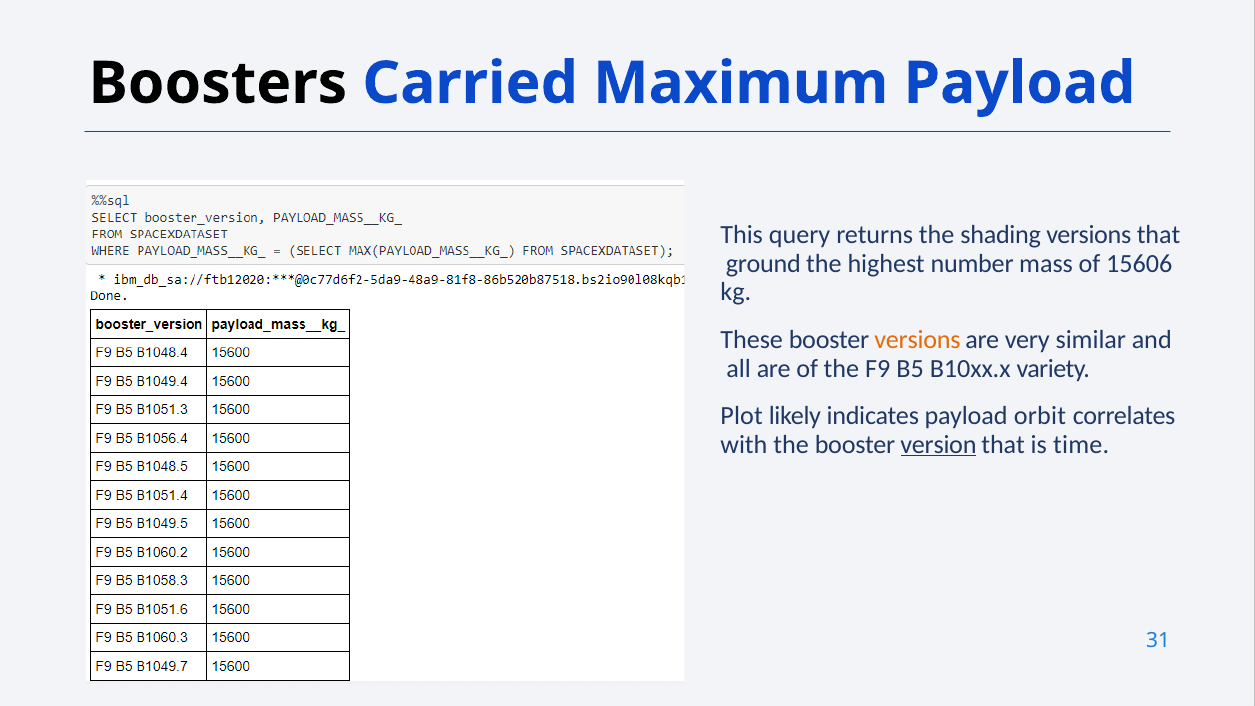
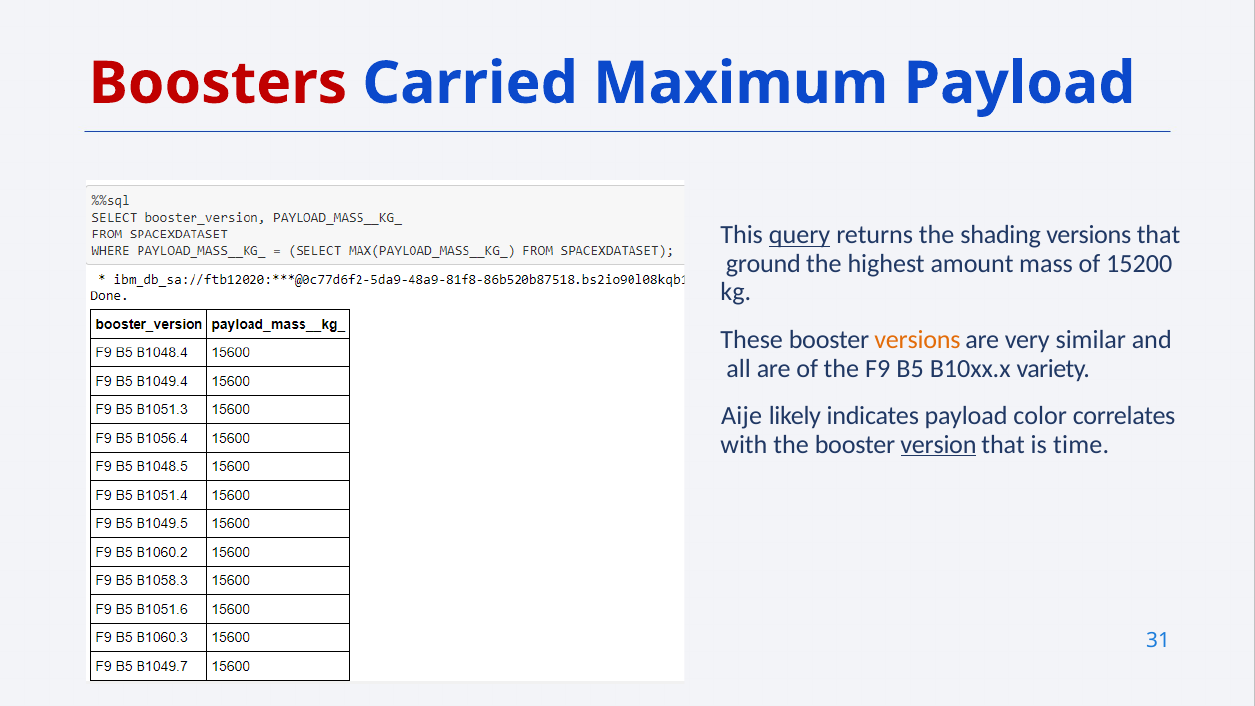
Boosters colour: black -> red
query underline: none -> present
number: number -> amount
15606: 15606 -> 15200
Plot: Plot -> Aije
orbit: orbit -> color
